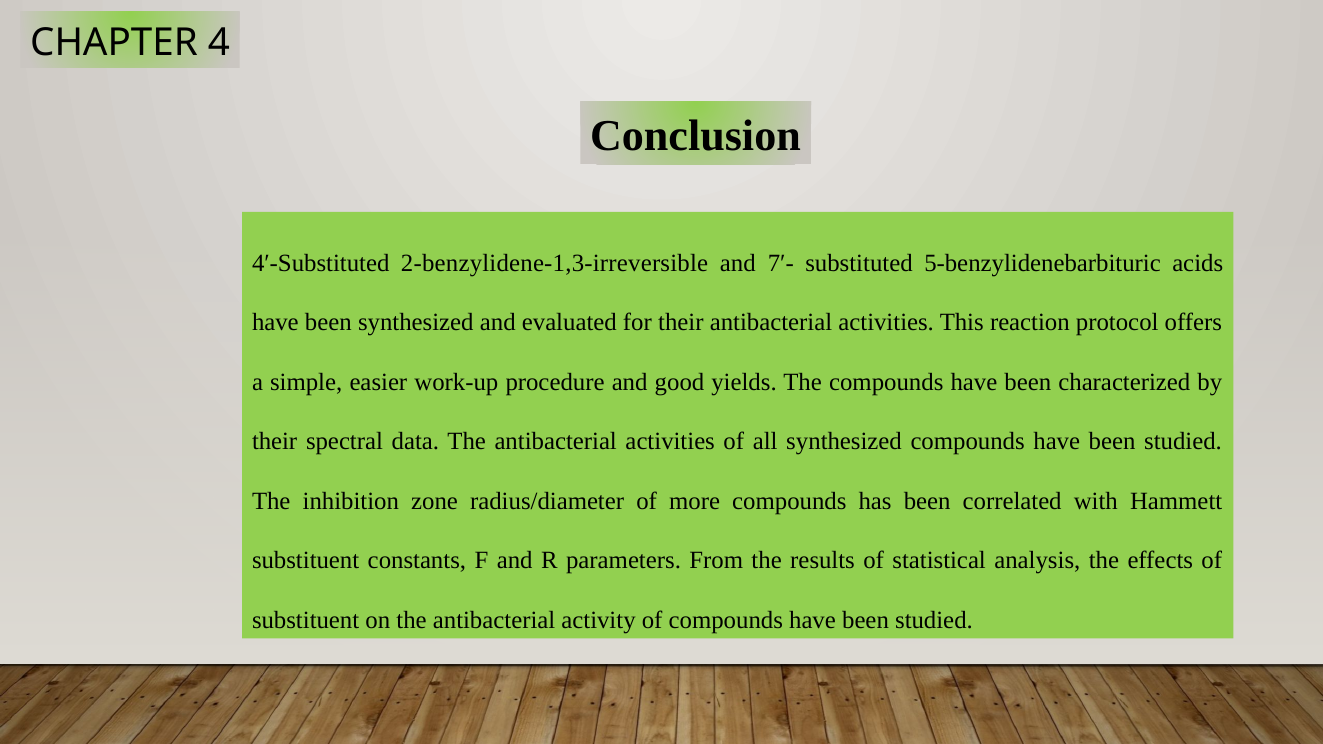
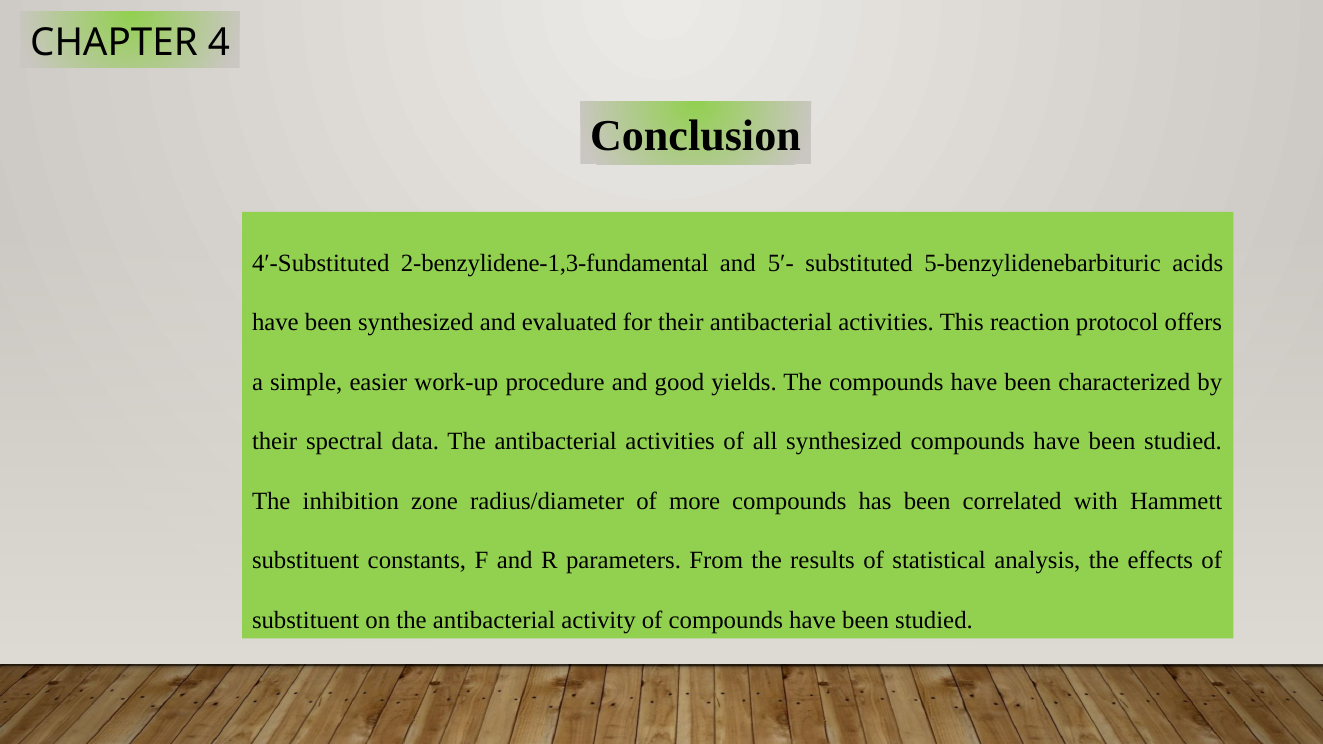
2-benzylidene-1,3-irreversible: 2-benzylidene-1,3-irreversible -> 2-benzylidene-1,3-fundamental
7′-: 7′- -> 5′-
